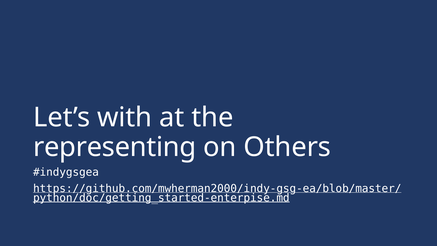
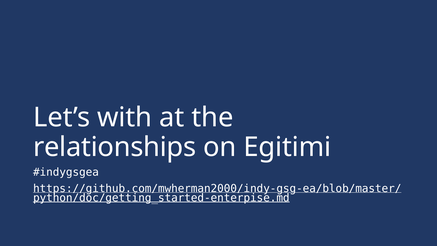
representing: representing -> relationships
Others: Others -> Egitimi
